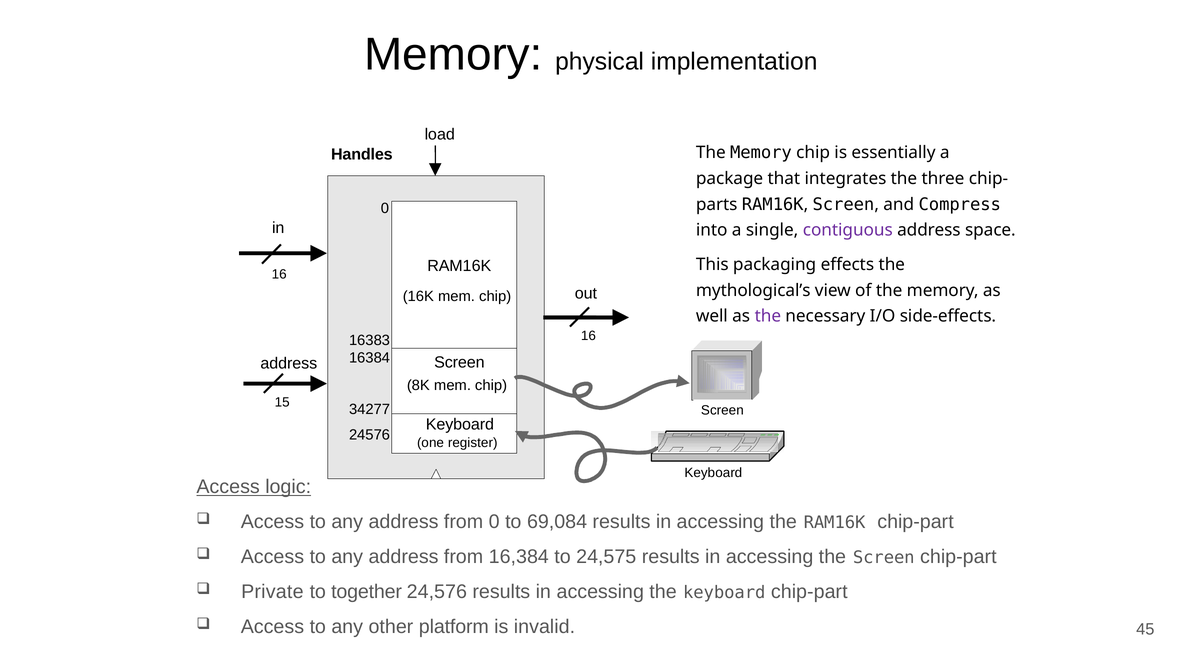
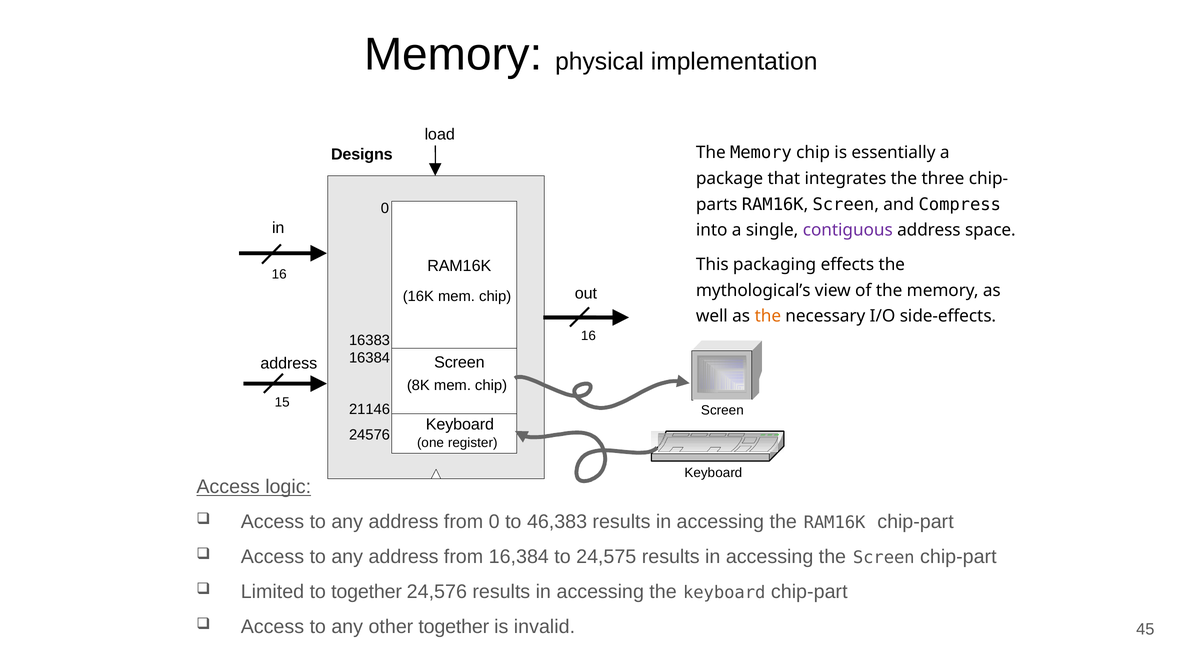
Handles: Handles -> Designs
the at (768, 316) colour: purple -> orange
34277: 34277 -> 21146
69,084: 69,084 -> 46,383
Private: Private -> Limited
other platform: platform -> together
